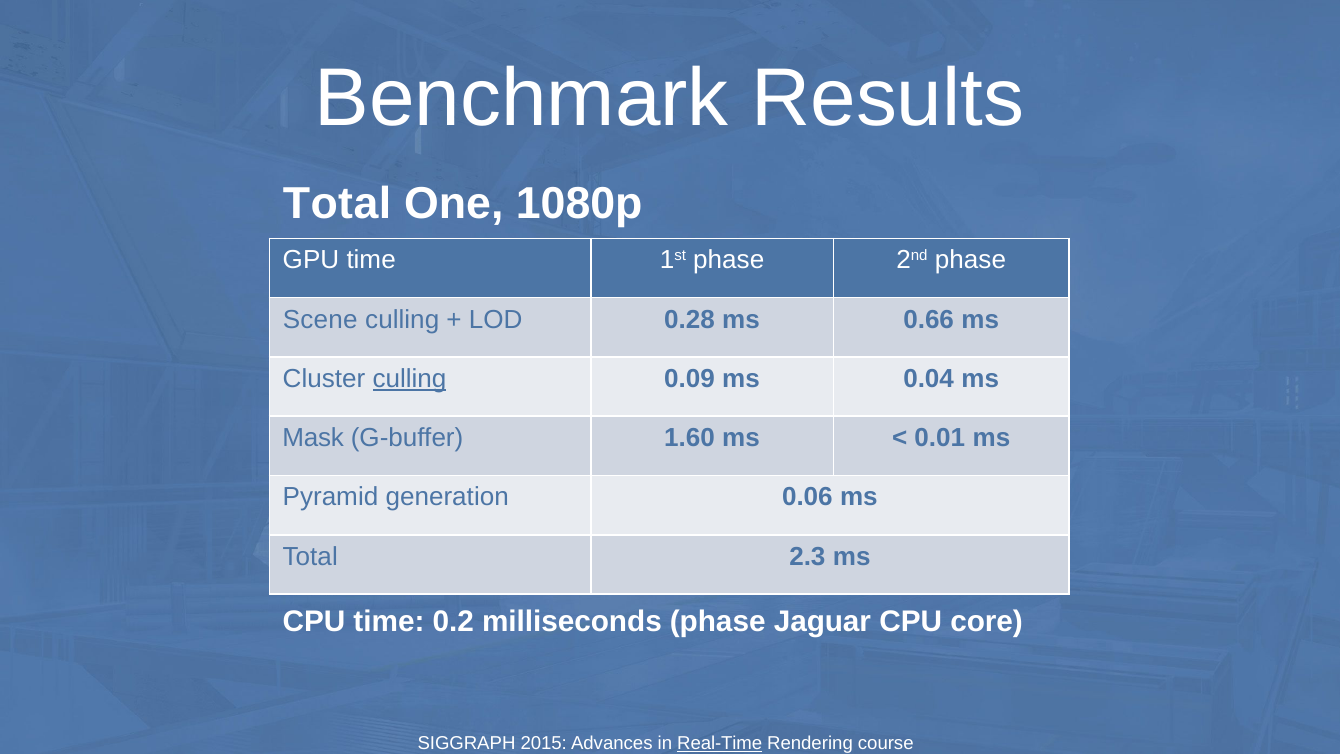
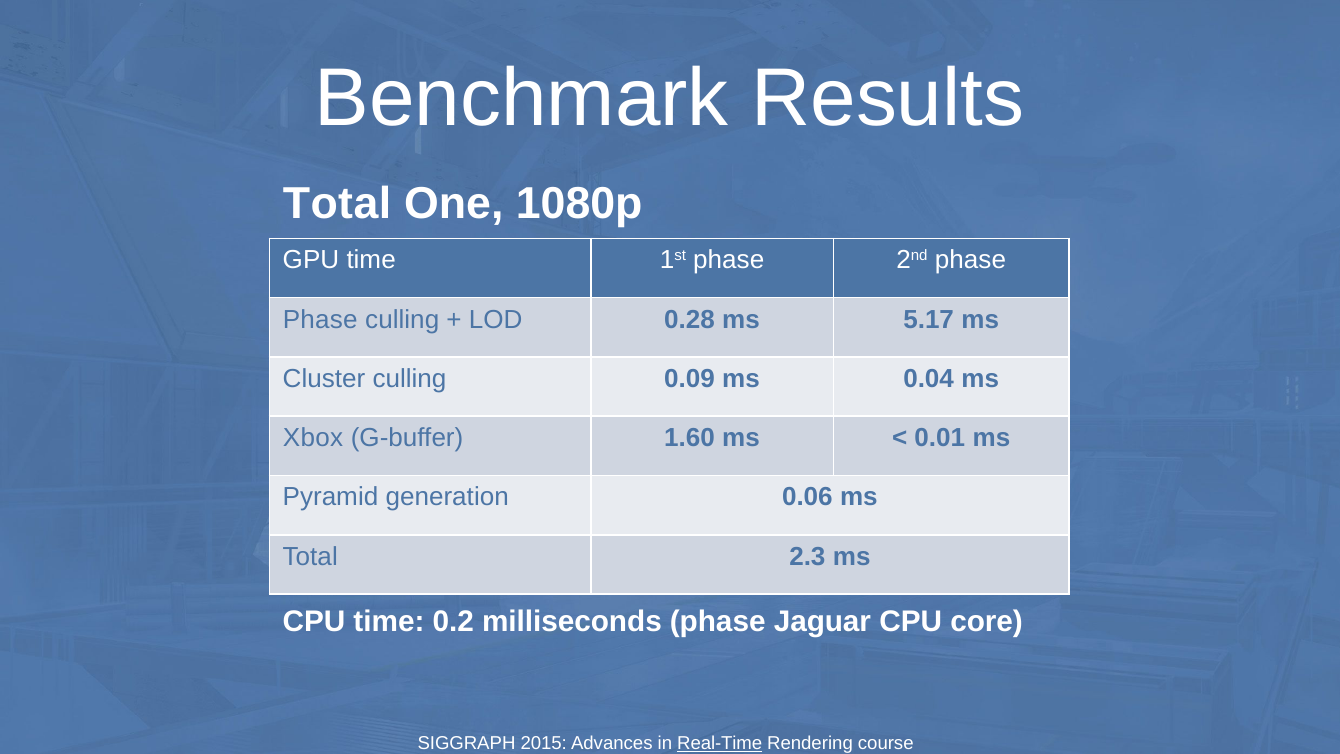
Scene at (320, 319): Scene -> Phase
0.66: 0.66 -> 5.17
culling at (409, 379) underline: present -> none
Mask: Mask -> Xbox
